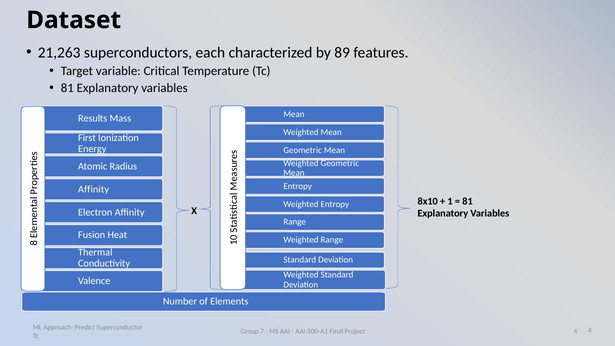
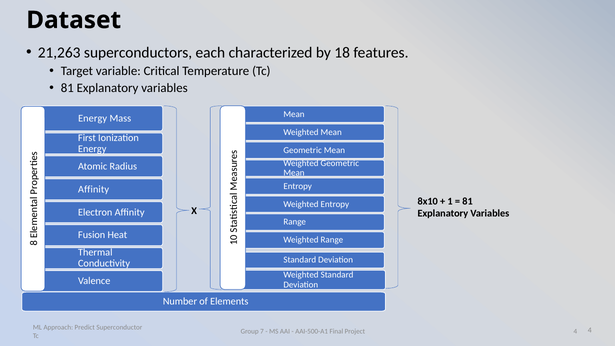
89: 89 -> 18
Results at (93, 118): Results -> Energy
